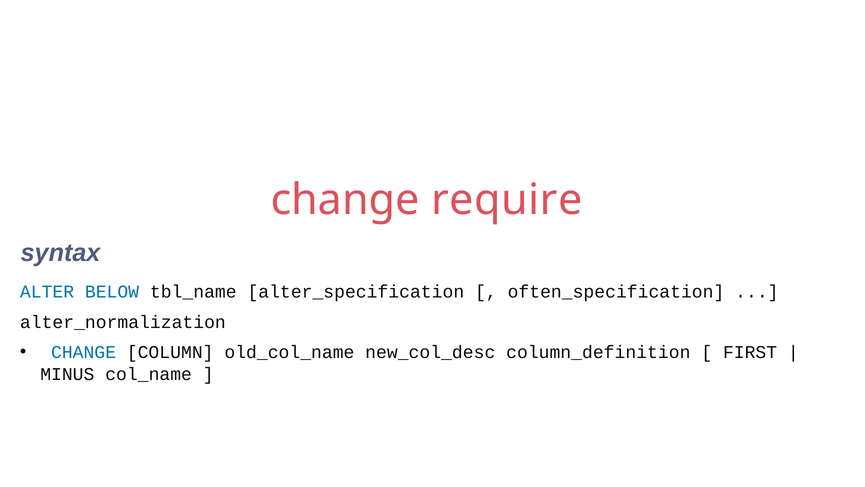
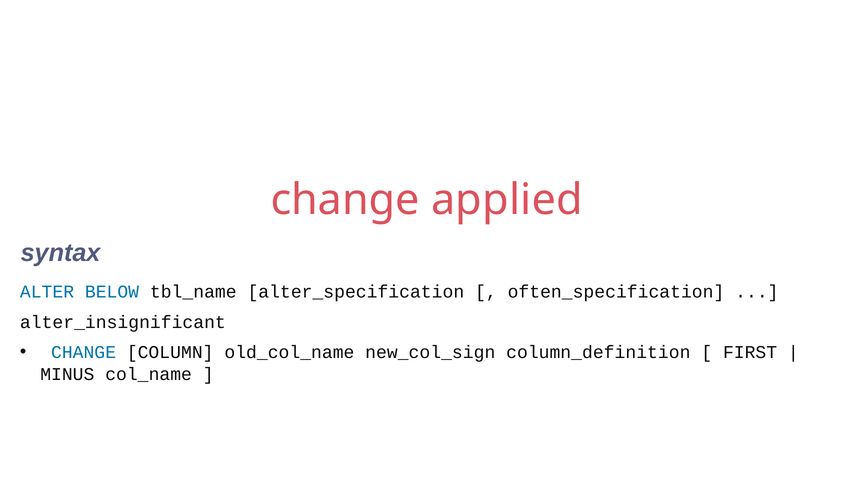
require: require -> applied
alter_normalization: alter_normalization -> alter_insignificant
new_col_desc: new_col_desc -> new_col_sign
